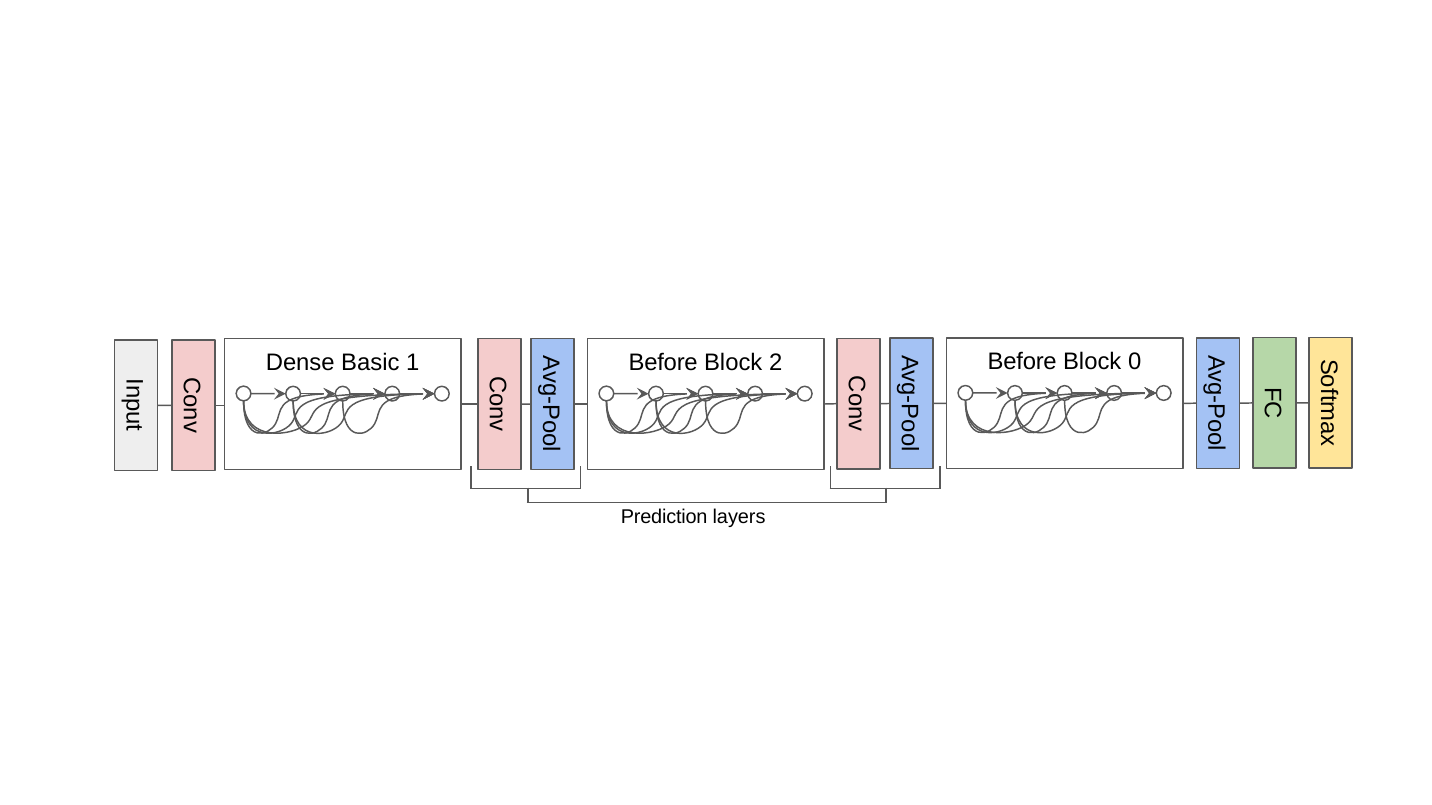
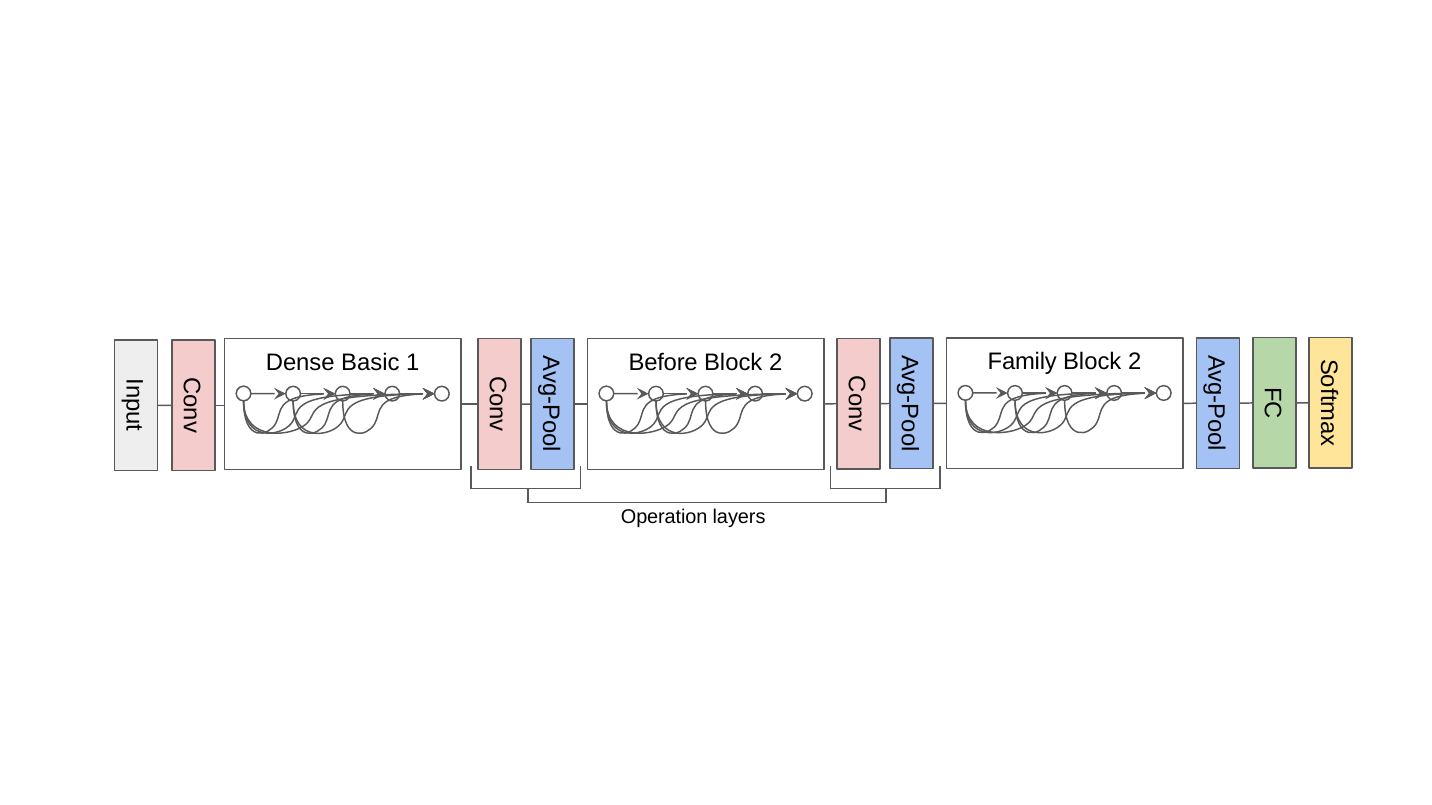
2 Before: Before -> Family
0 at (1135, 362): 0 -> 2
Prediction: Prediction -> Operation
